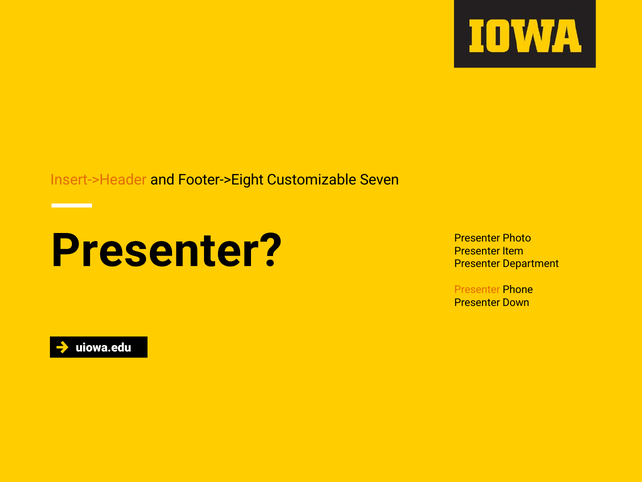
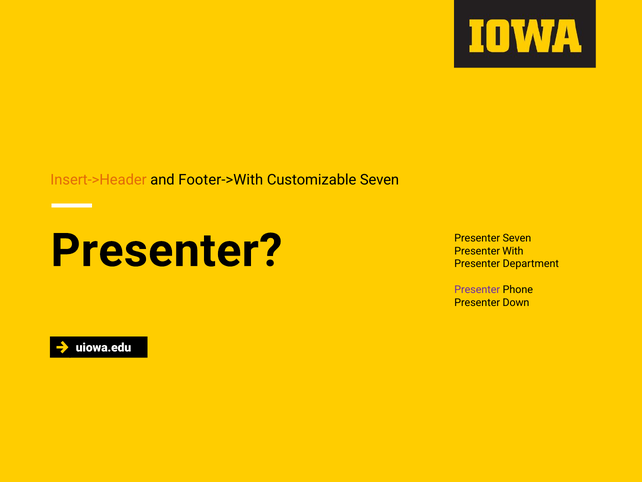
Footer->Eight: Footer->Eight -> Footer->With
Presenter Photo: Photo -> Seven
Item: Item -> With
Presenter at (477, 289) colour: orange -> purple
